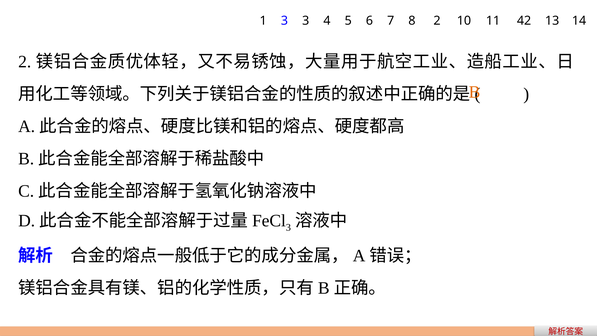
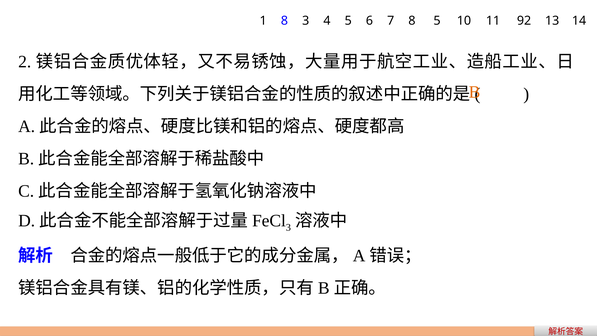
1 3: 3 -> 8
8 2: 2 -> 5
42: 42 -> 92
